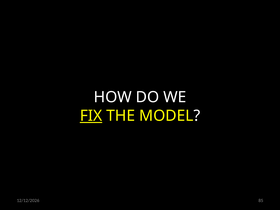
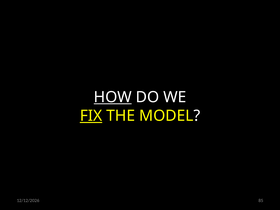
HOW underline: none -> present
